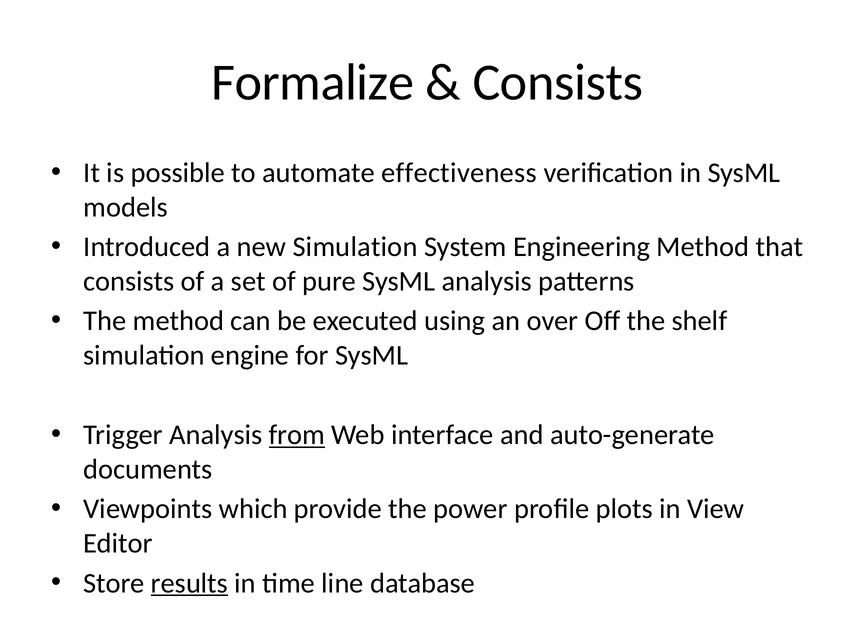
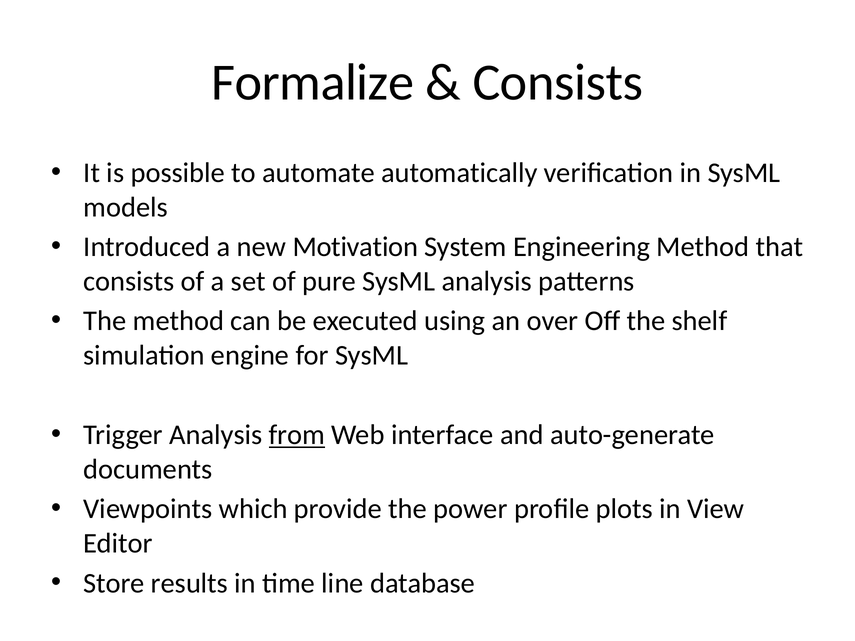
effectiveness: effectiveness -> automatically
new Simulation: Simulation -> Motivation
results underline: present -> none
